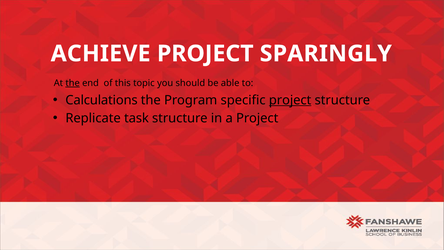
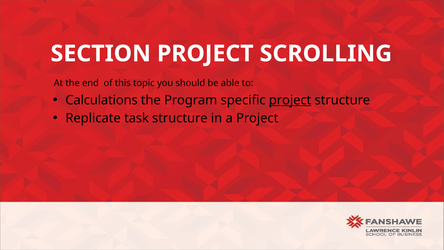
ACHIEVE: ACHIEVE -> SECTION
SPARINGLY: SPARINGLY -> SCROLLING
the at (73, 83) underline: present -> none
